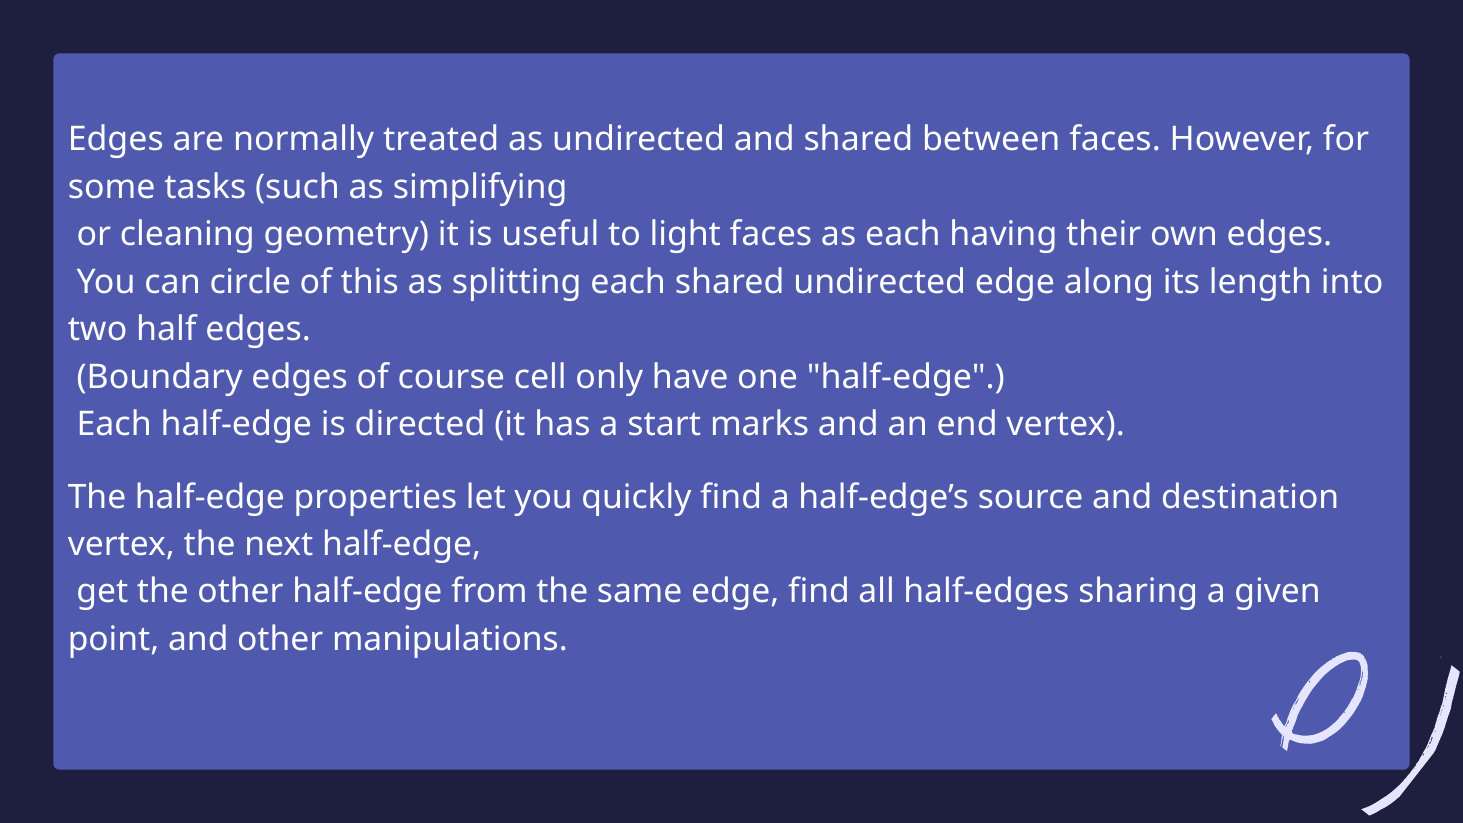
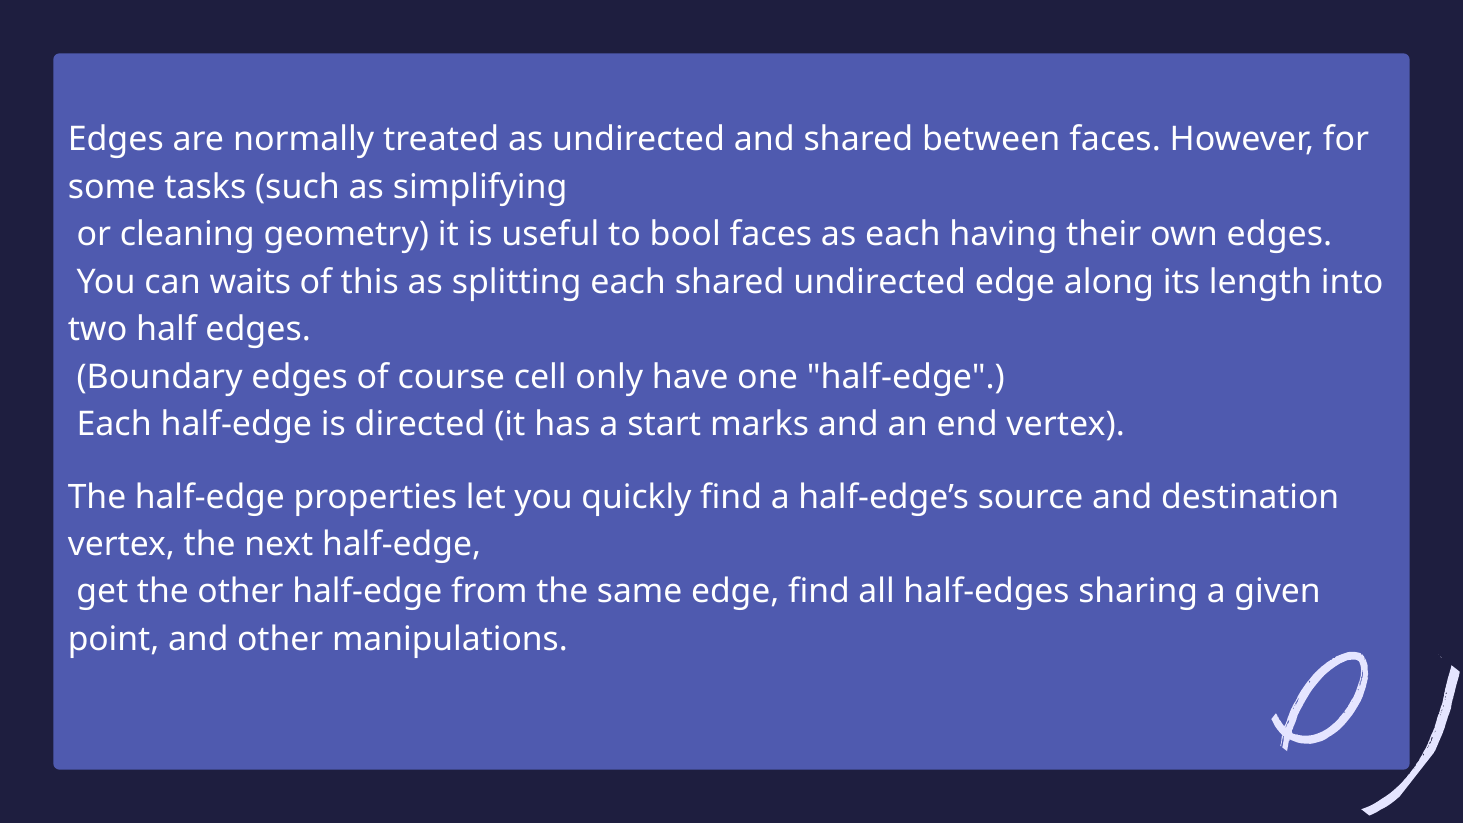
light: light -> bool
circle: circle -> waits
